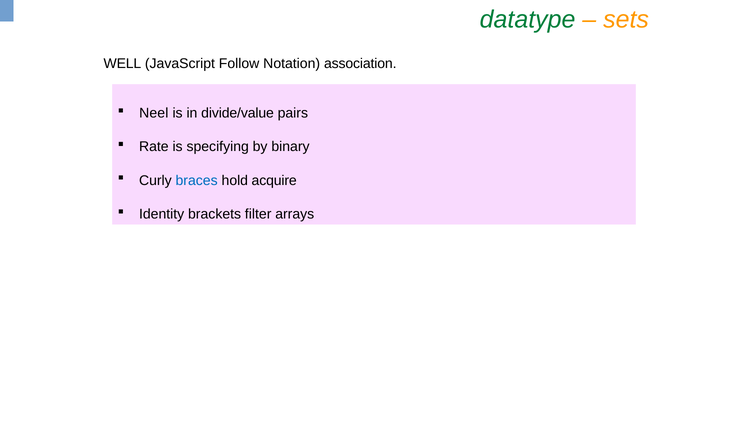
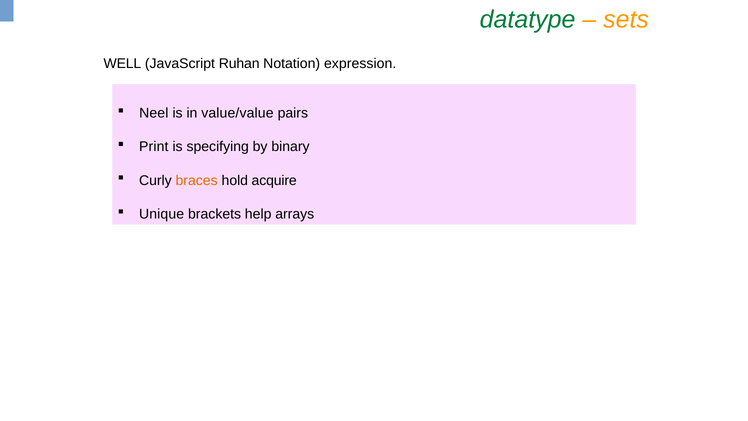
Follow: Follow -> Ruhan
association: association -> expression
divide/value: divide/value -> value/value
Rate: Rate -> Print
braces colour: blue -> orange
Identity: Identity -> Unique
filter: filter -> help
